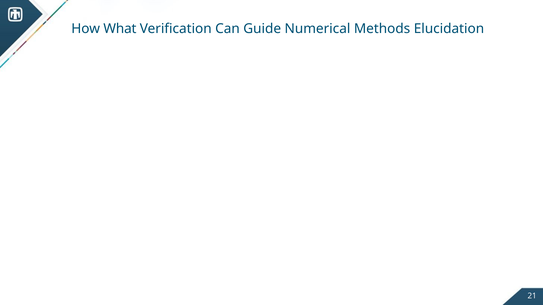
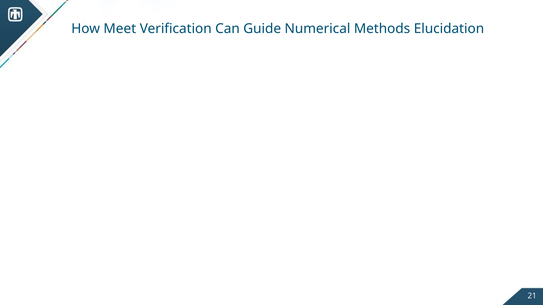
What: What -> Meet
